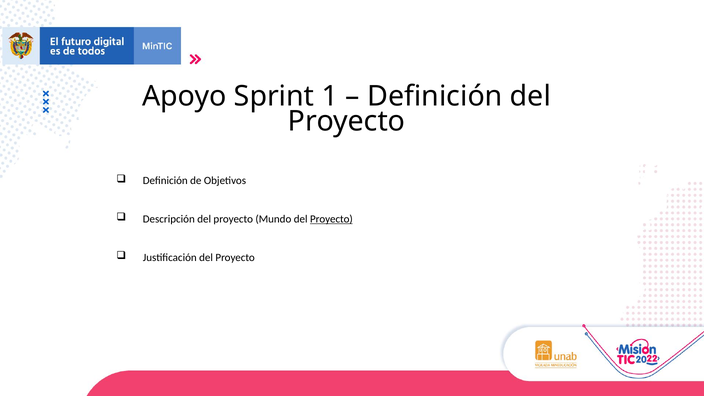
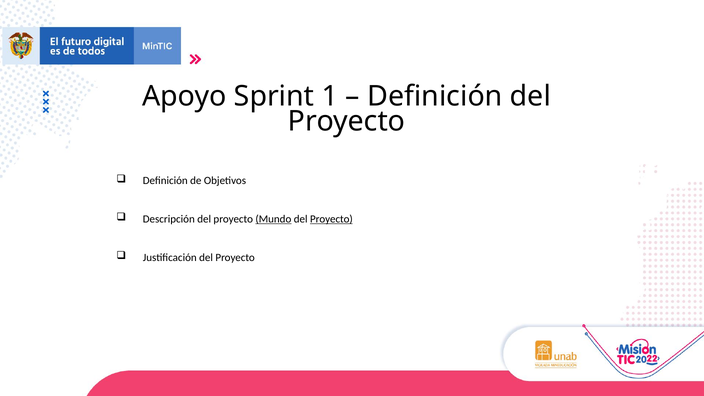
Mundo underline: none -> present
